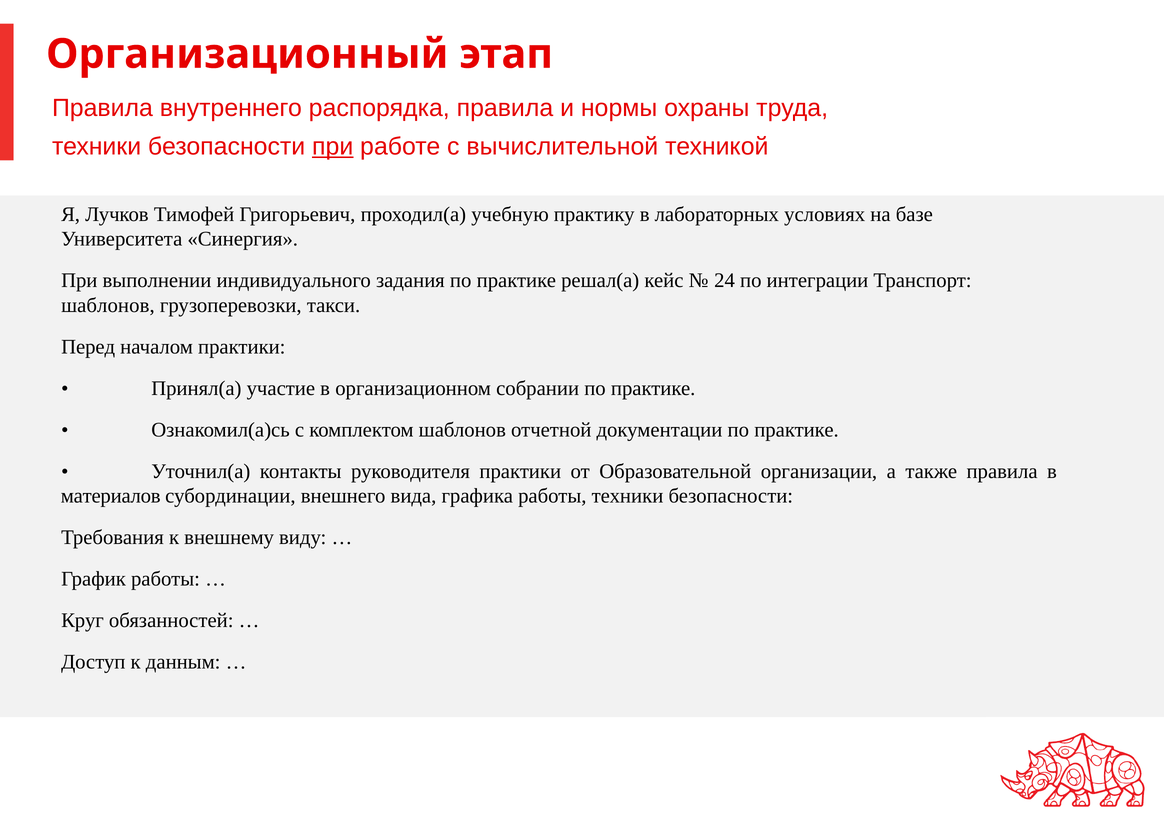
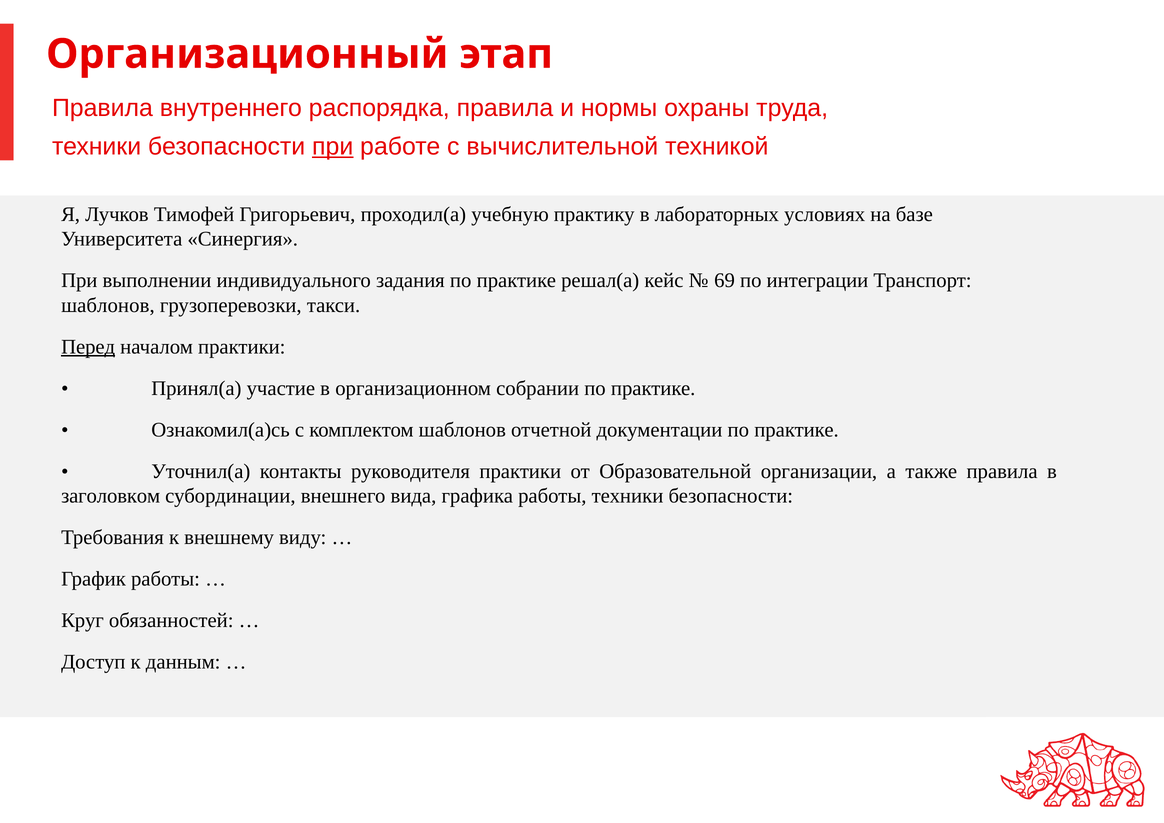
24: 24 -> 69
Перед underline: none -> present
материалов: материалов -> заголовком
